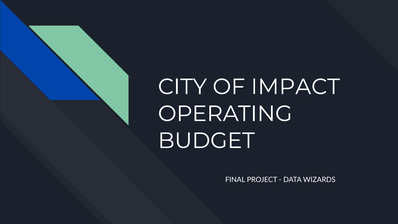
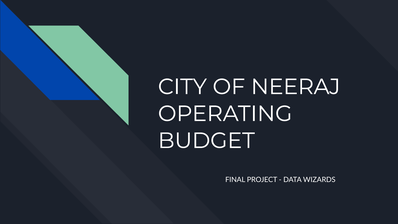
IMPACT: IMPACT -> NEERAJ
